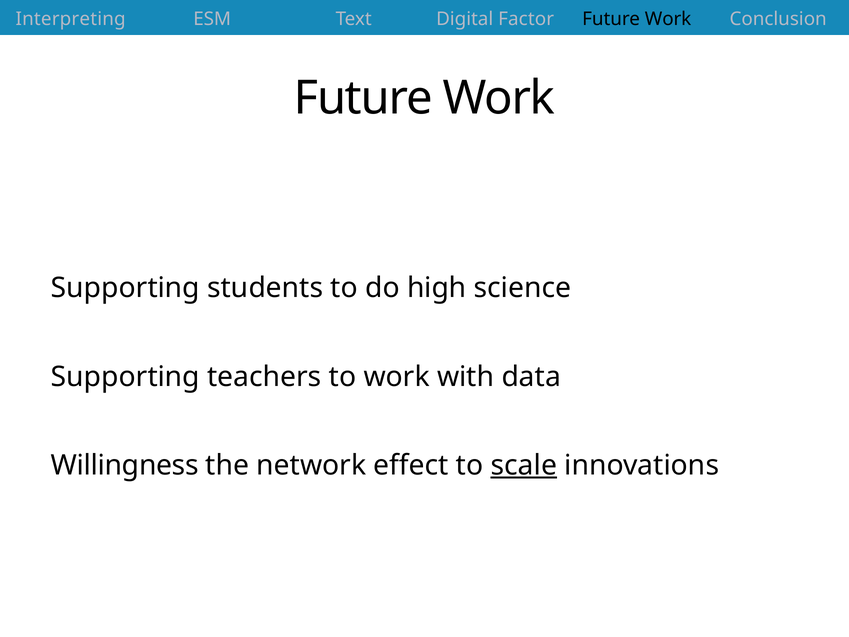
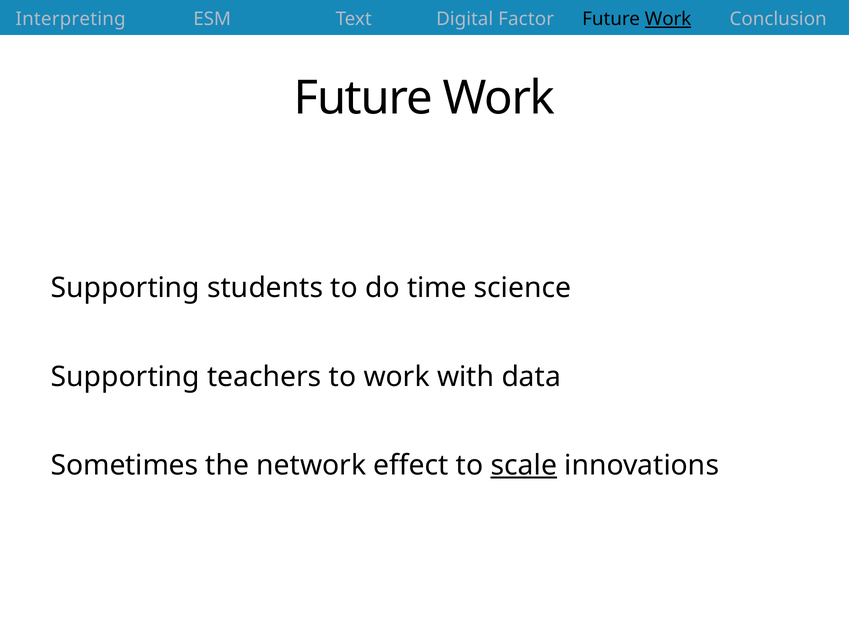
Work at (668, 19) underline: none -> present
high: high -> time
Willingness: Willingness -> Sometimes
